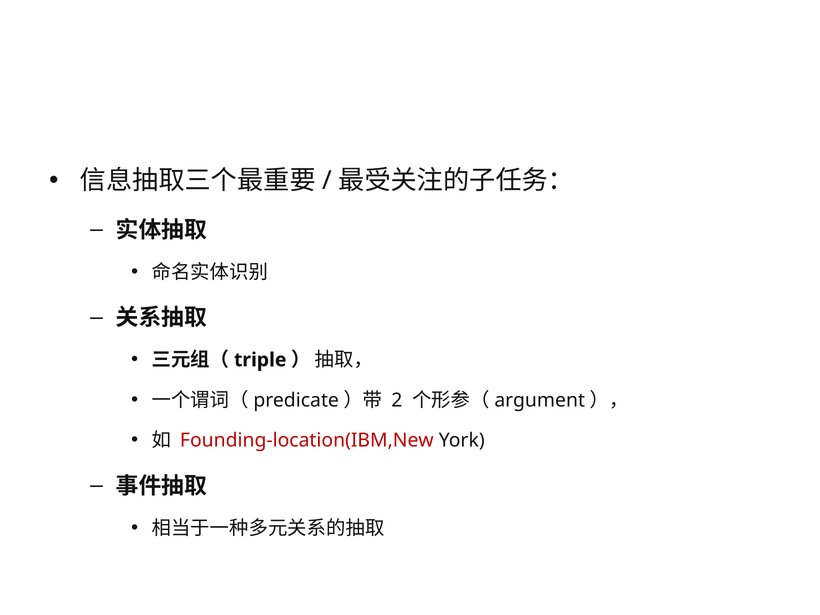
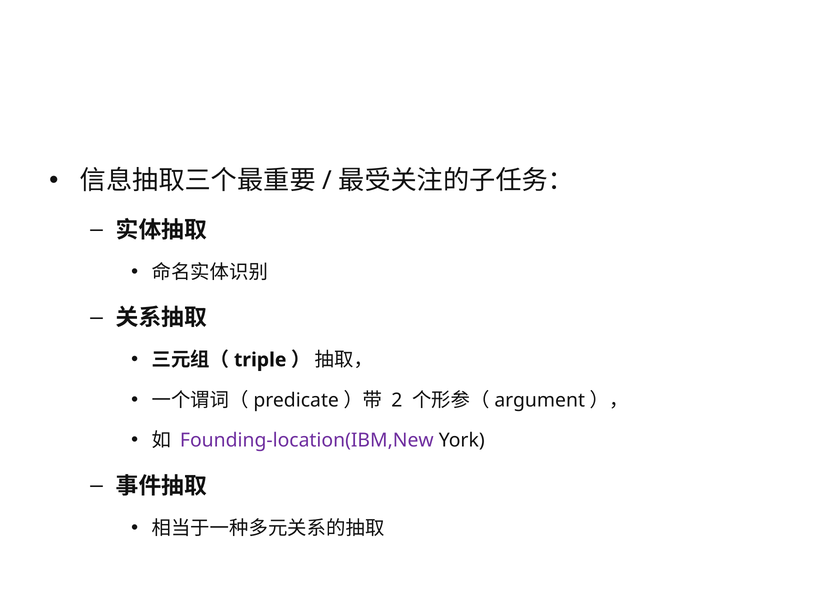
Founding-location(IBM,New colour: red -> purple
